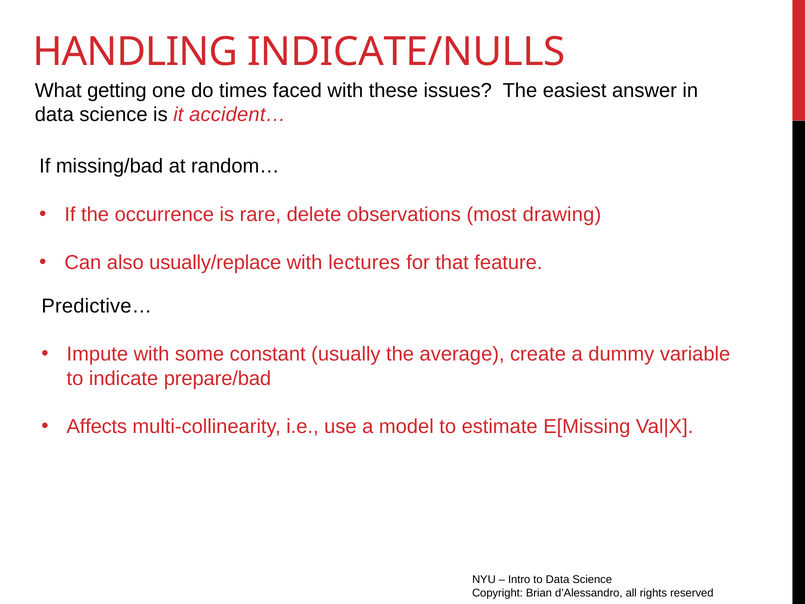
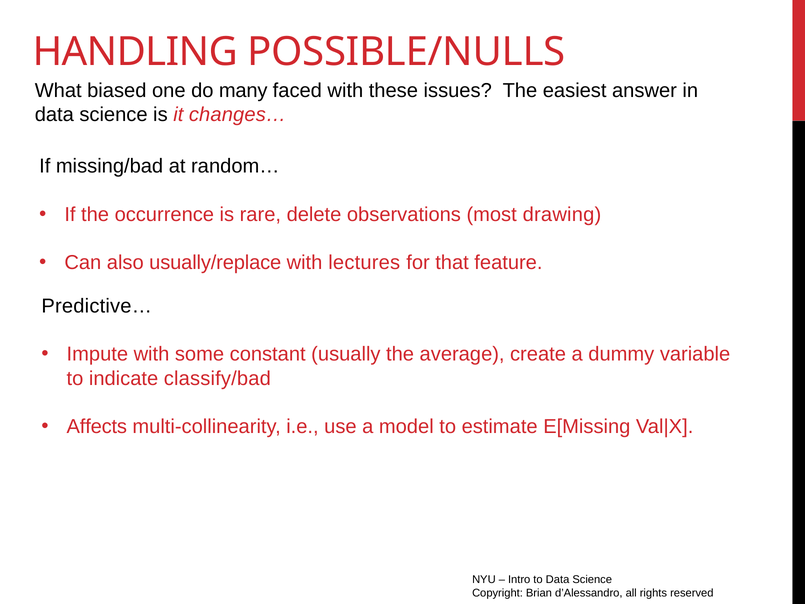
INDICATE/NULLS: INDICATE/NULLS -> POSSIBLE/NULLS
getting: getting -> biased
times: times -> many
accident…: accident… -> changes…
prepare/bad: prepare/bad -> classify/bad
